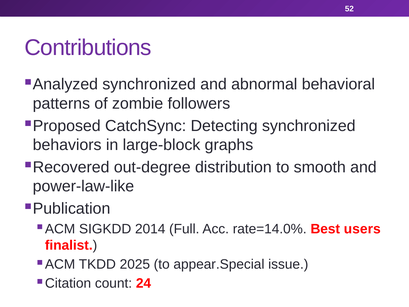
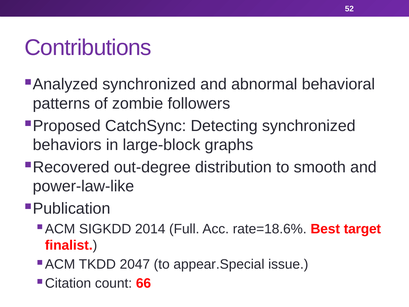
rate=14.0%: rate=14.0% -> rate=18.6%
users: users -> target
2025: 2025 -> 2047
24: 24 -> 66
